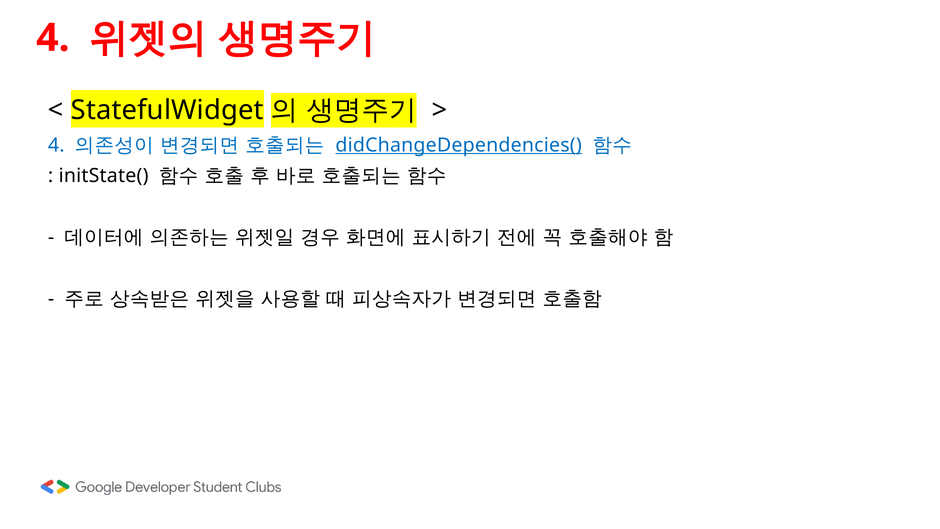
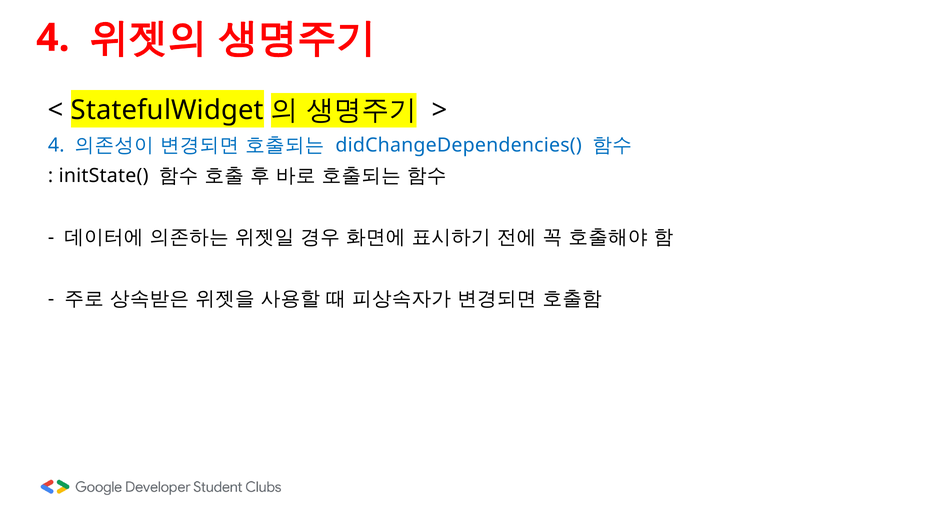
didChangeDependencies( underline: present -> none
